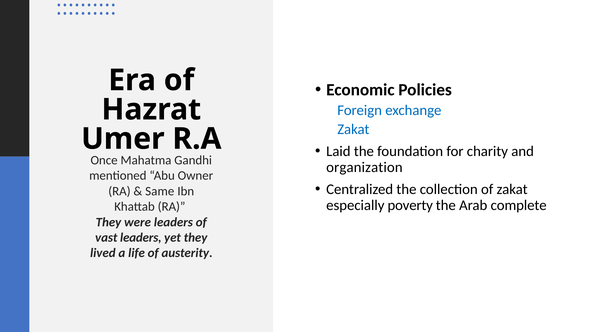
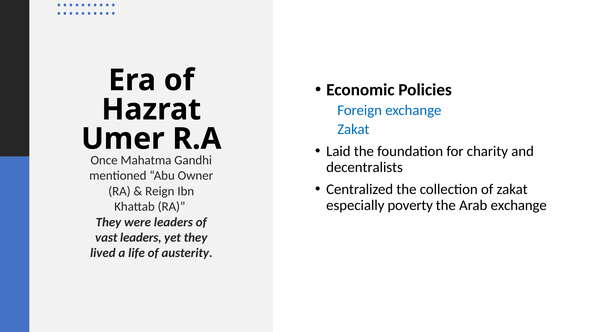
organization: organization -> decentralists
Same: Same -> Reign
Arab complete: complete -> exchange
